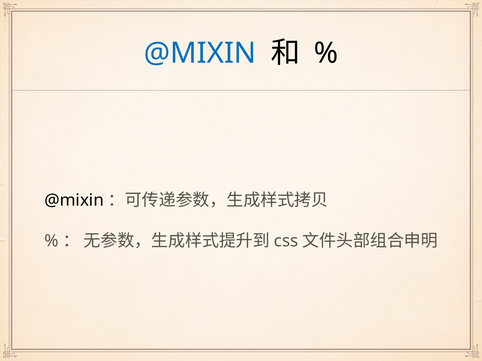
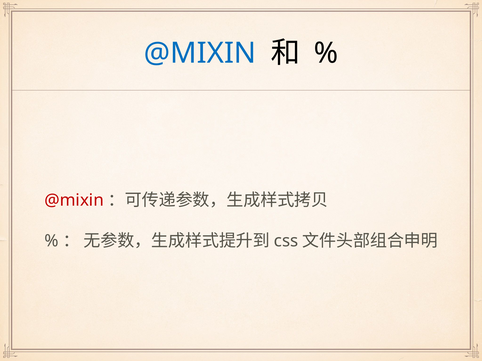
@mixin at (74, 201) colour: black -> red
